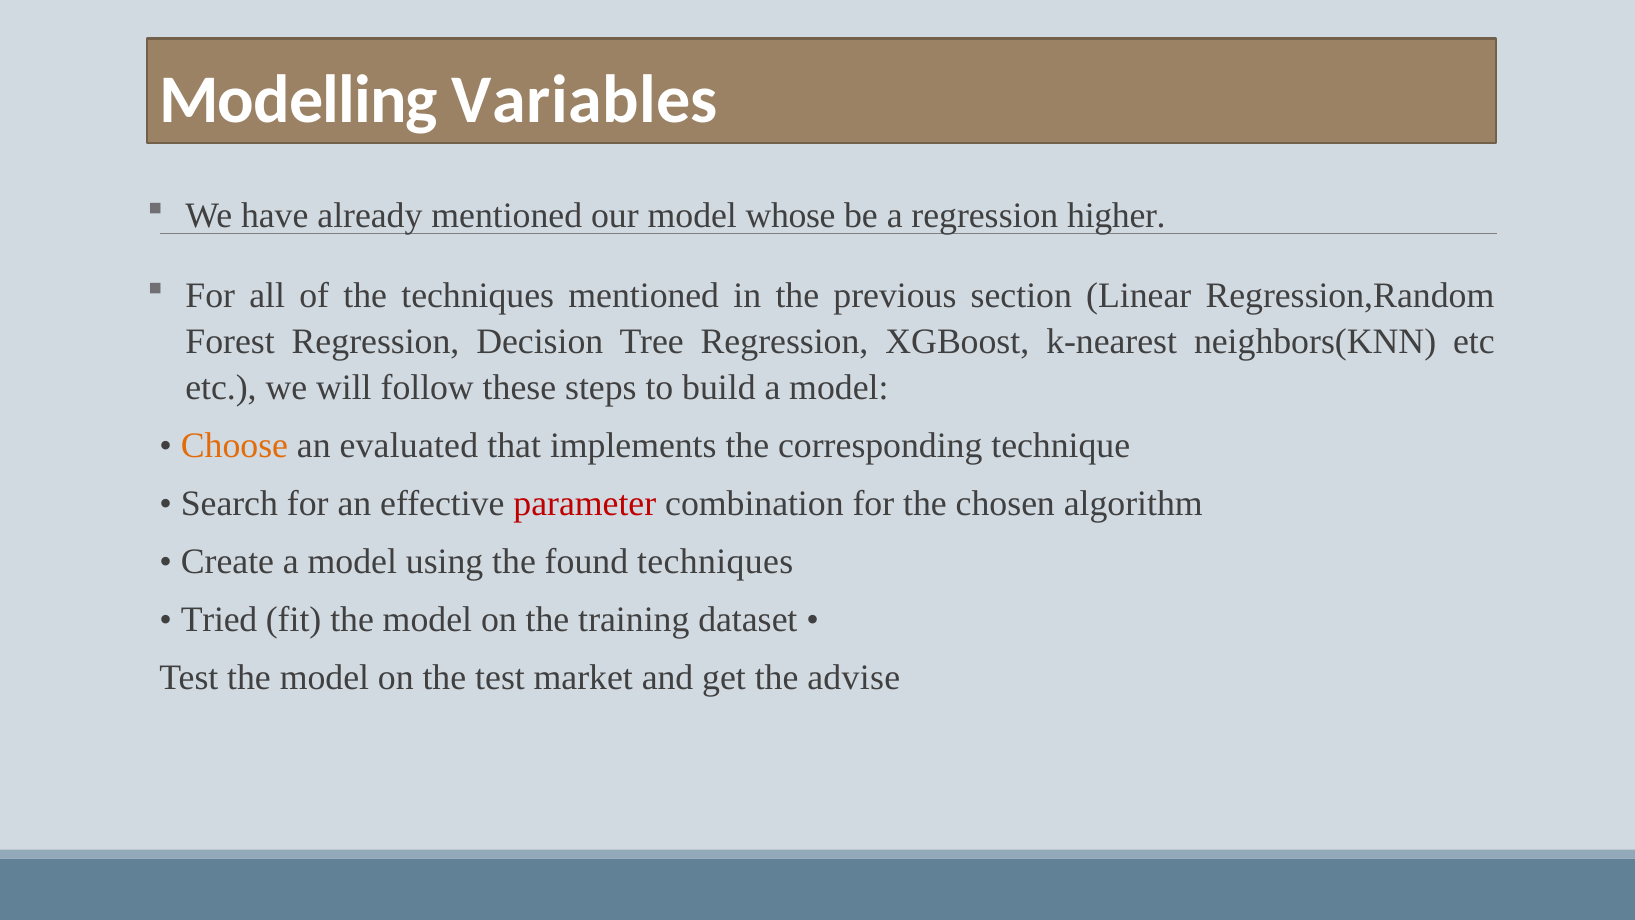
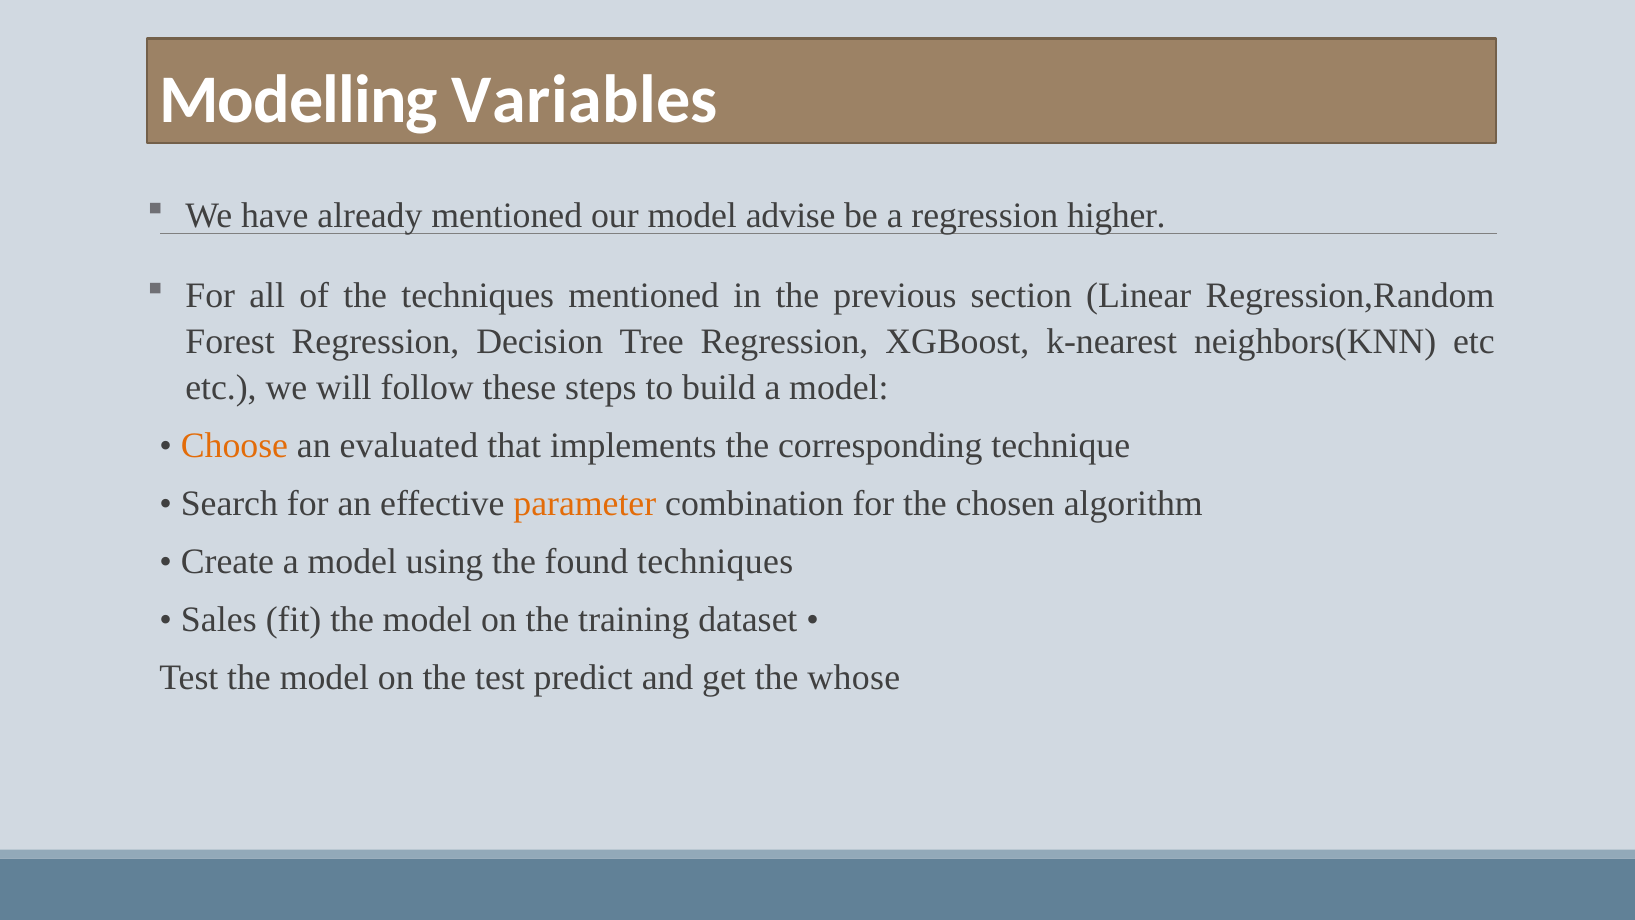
whose: whose -> advise
parameter colour: red -> orange
Tried: Tried -> Sales
market: market -> predict
advise: advise -> whose
